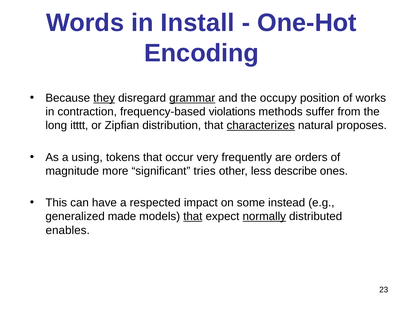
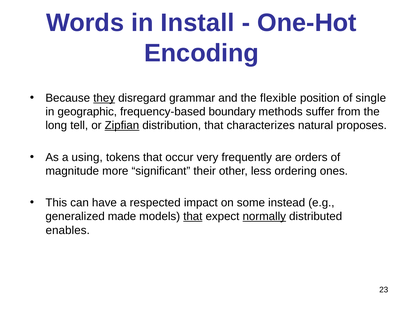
grammar underline: present -> none
occupy: occupy -> flexible
works: works -> single
contraction: contraction -> geographic
violations: violations -> boundary
itttt: itttt -> tell
Zipfian underline: none -> present
characterizes underline: present -> none
tries: tries -> their
describe: describe -> ordering
